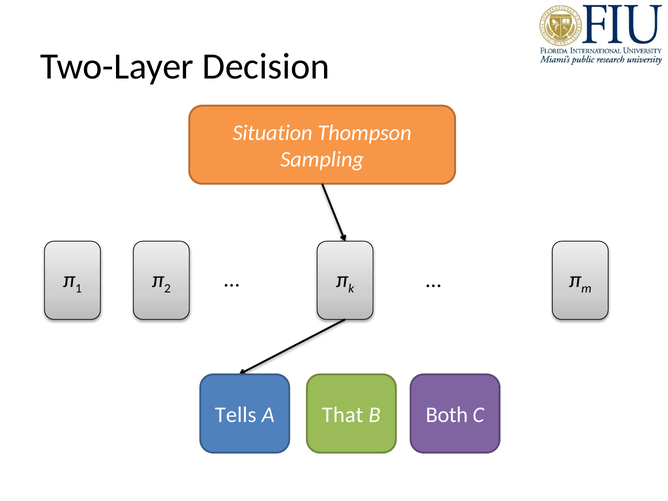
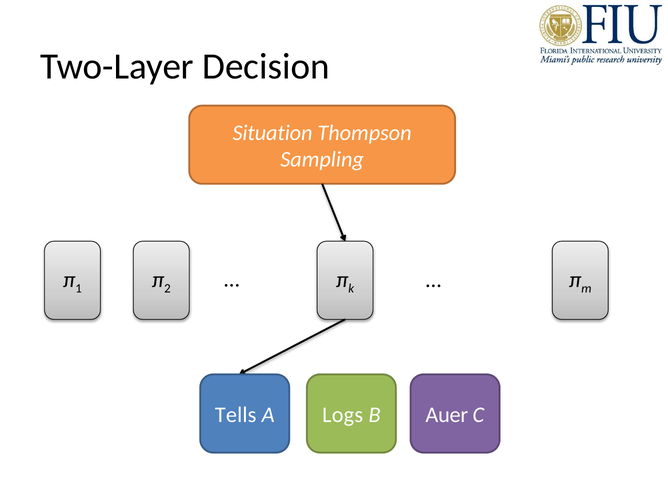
That: That -> Logs
Both: Both -> Auer
